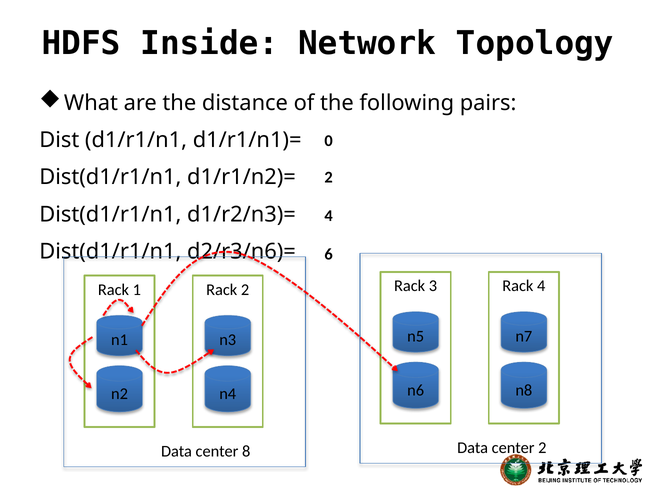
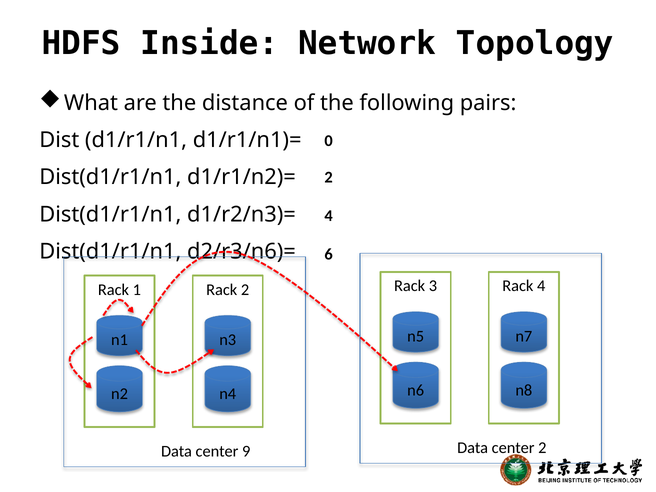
8: 8 -> 9
